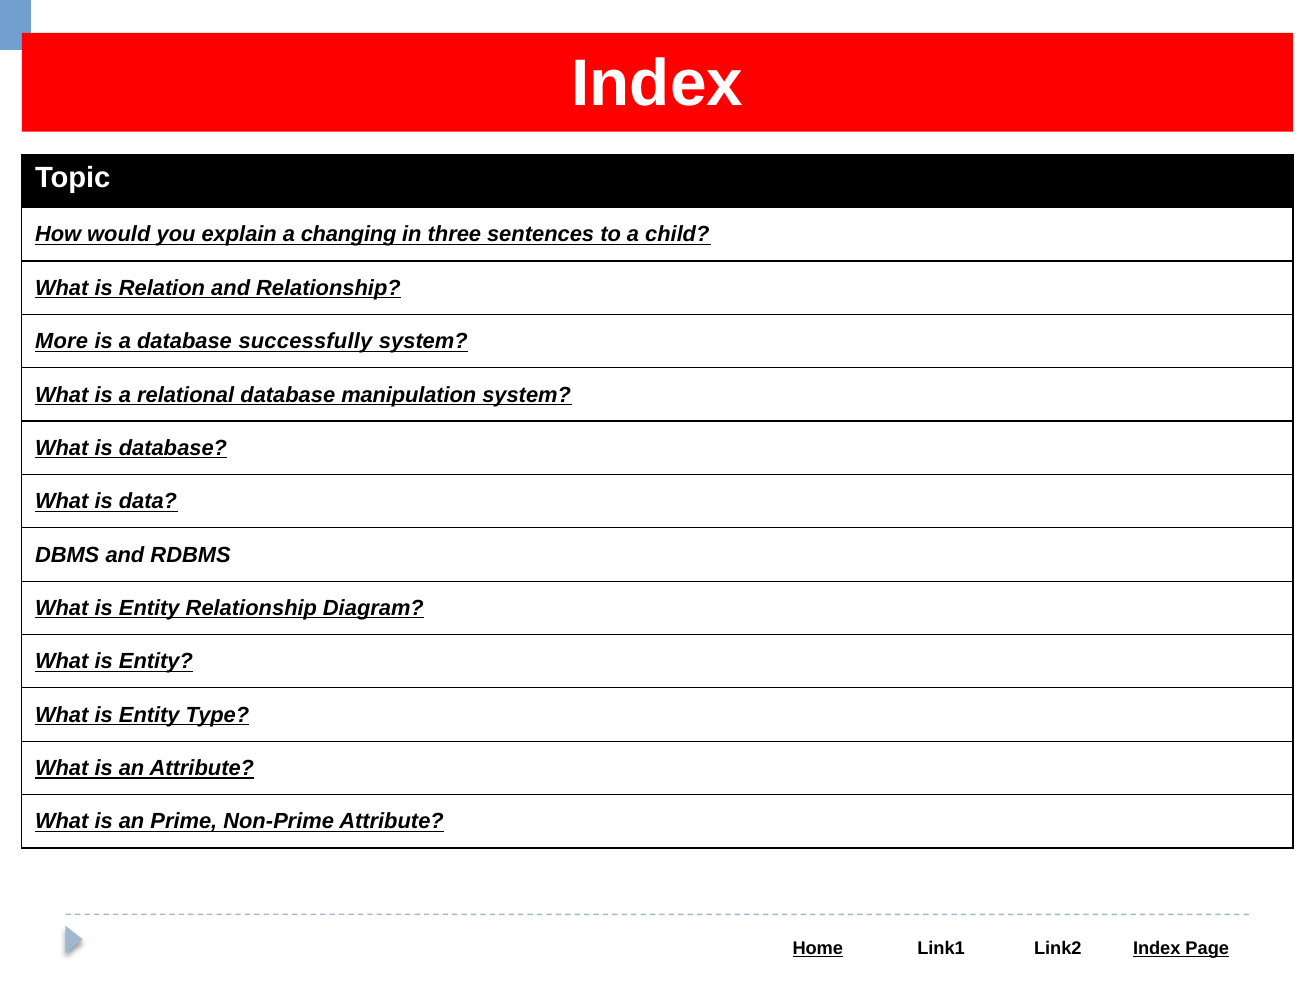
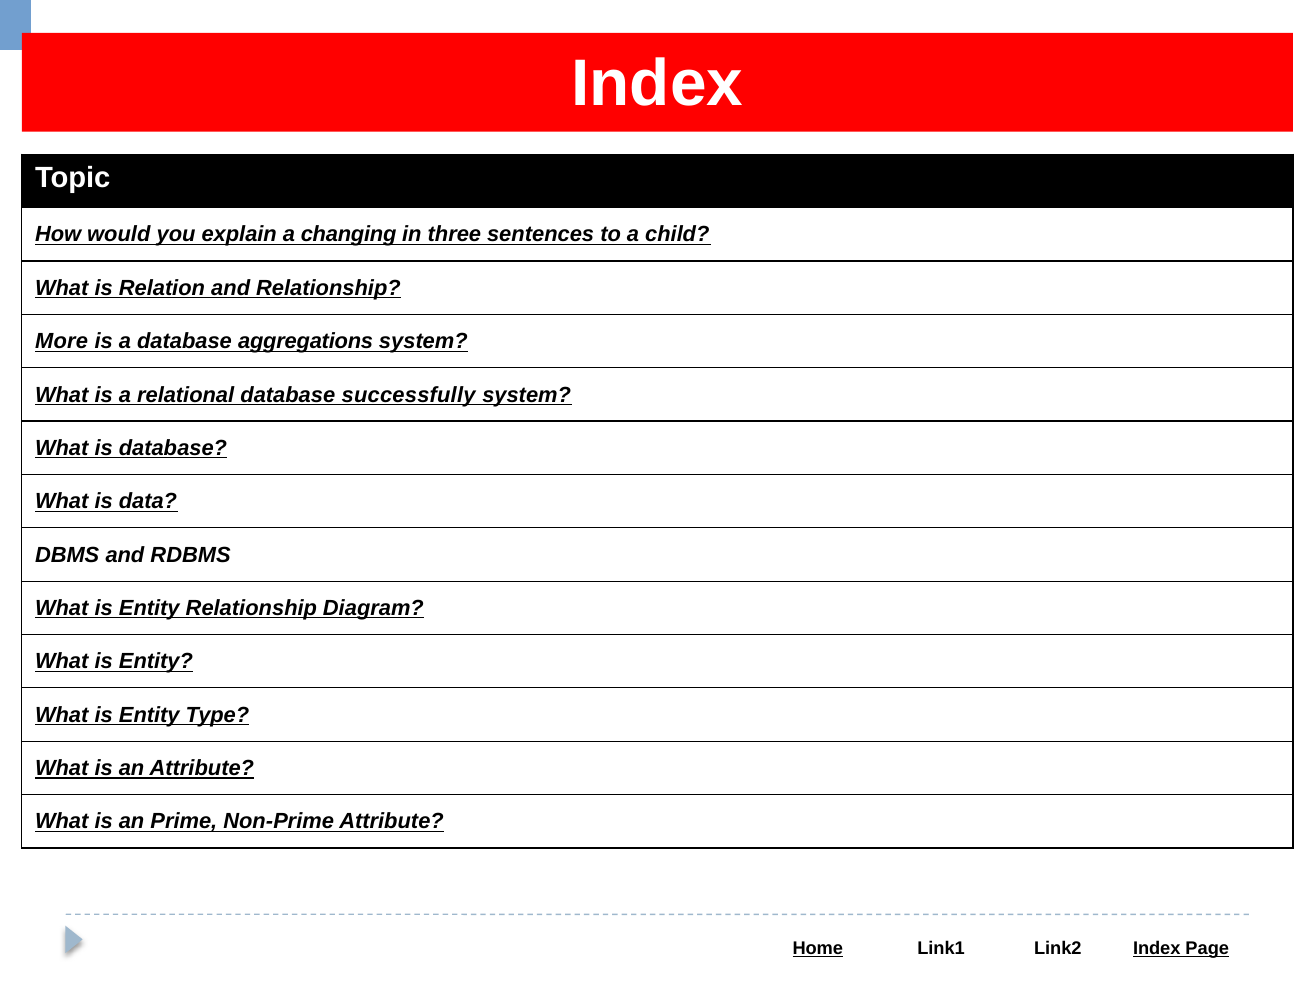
successfully: successfully -> aggregations
manipulation: manipulation -> successfully
